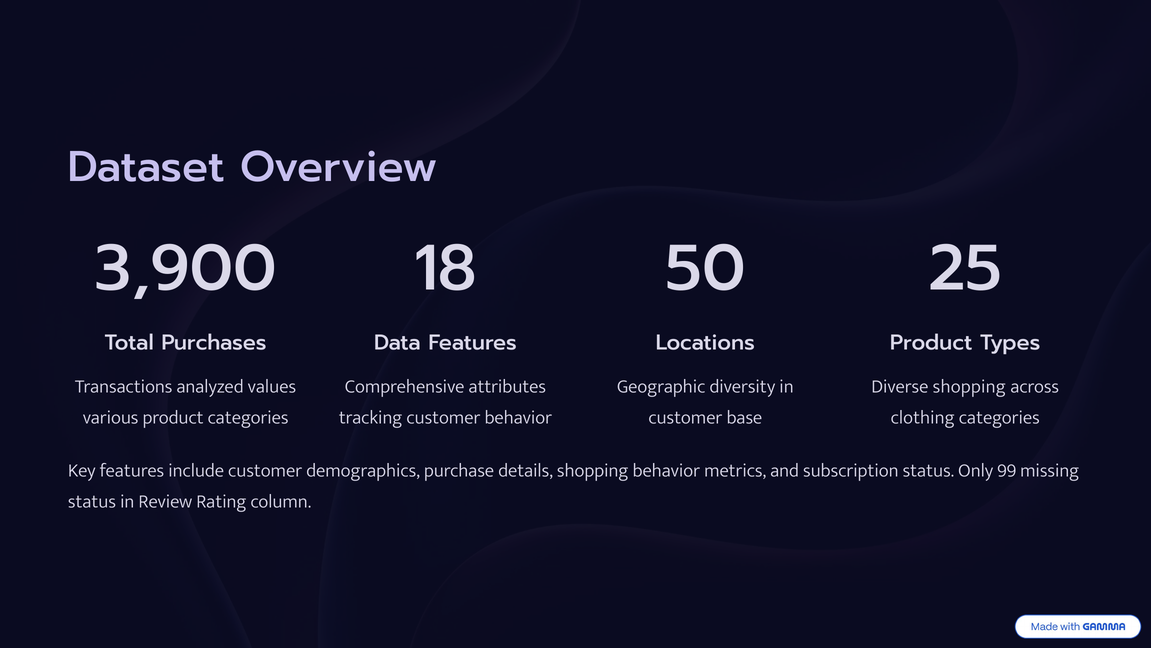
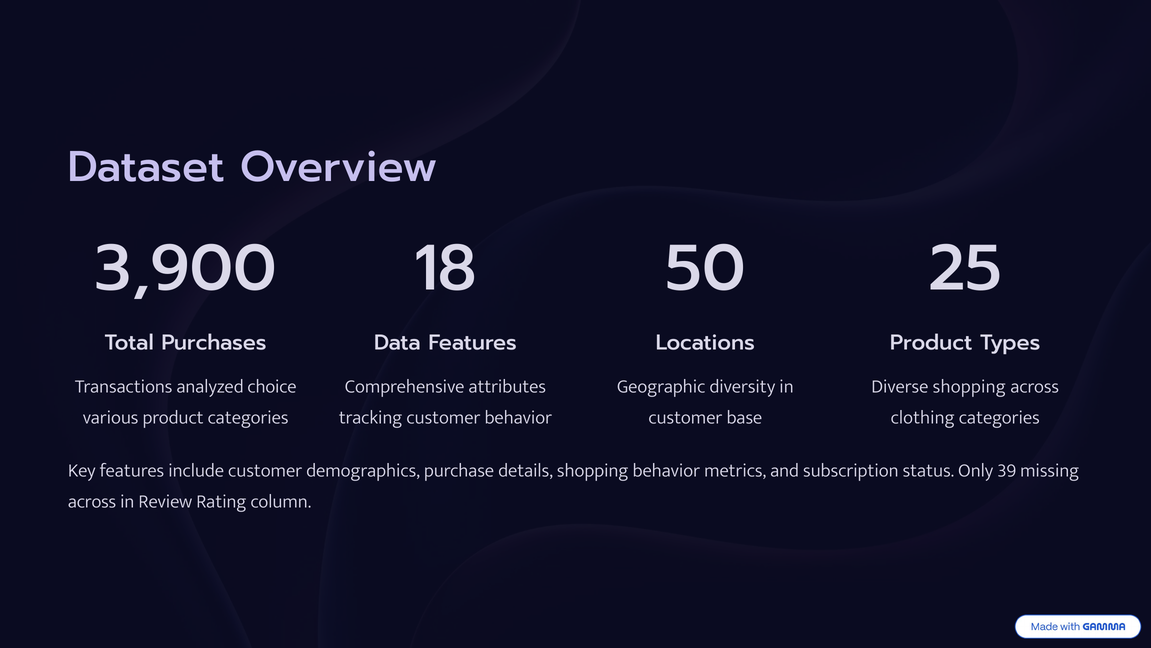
values: values -> choice
99: 99 -> 39
status at (92, 501): status -> across
